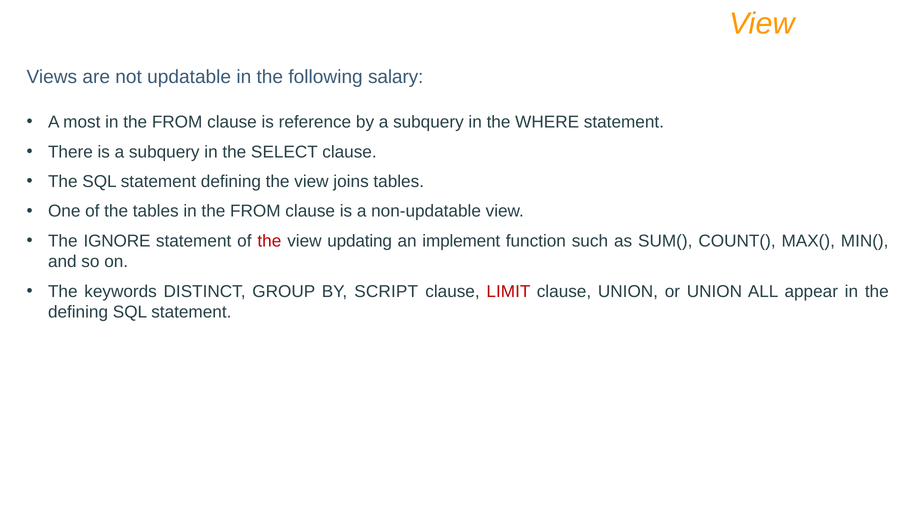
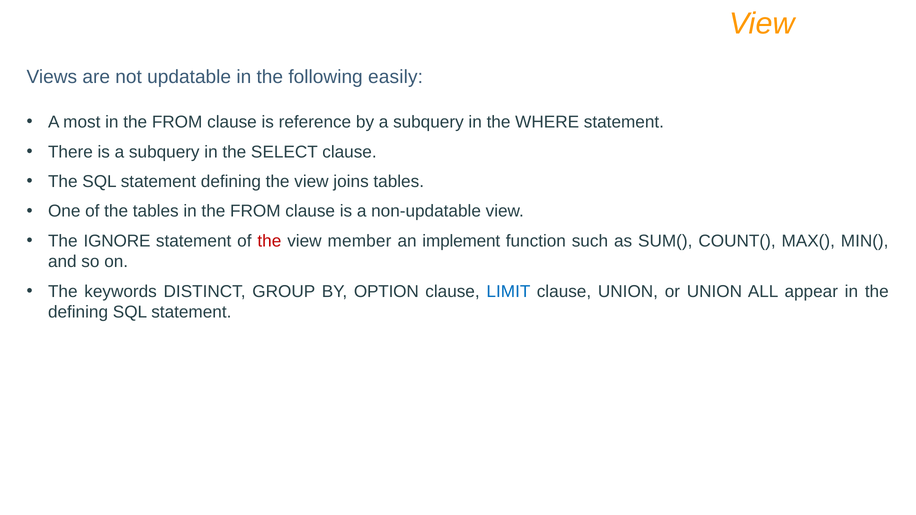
salary: salary -> easily
updating: updating -> member
SCRIPT: SCRIPT -> OPTION
LIMIT colour: red -> blue
